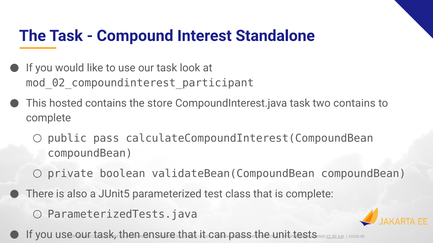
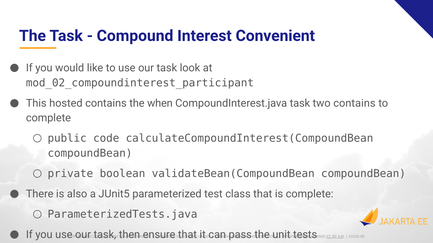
Standalone: Standalone -> Convenient
store: store -> when
public pass: pass -> code
